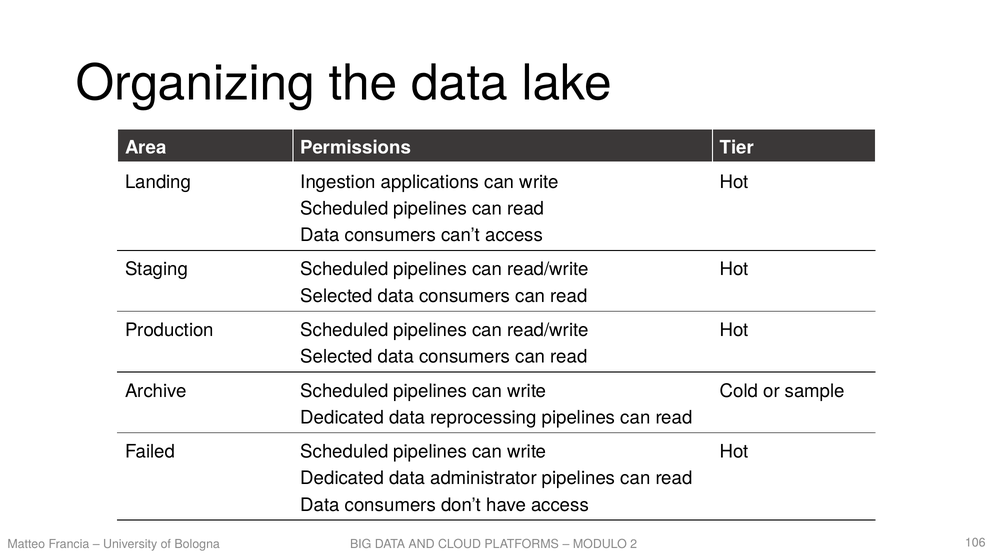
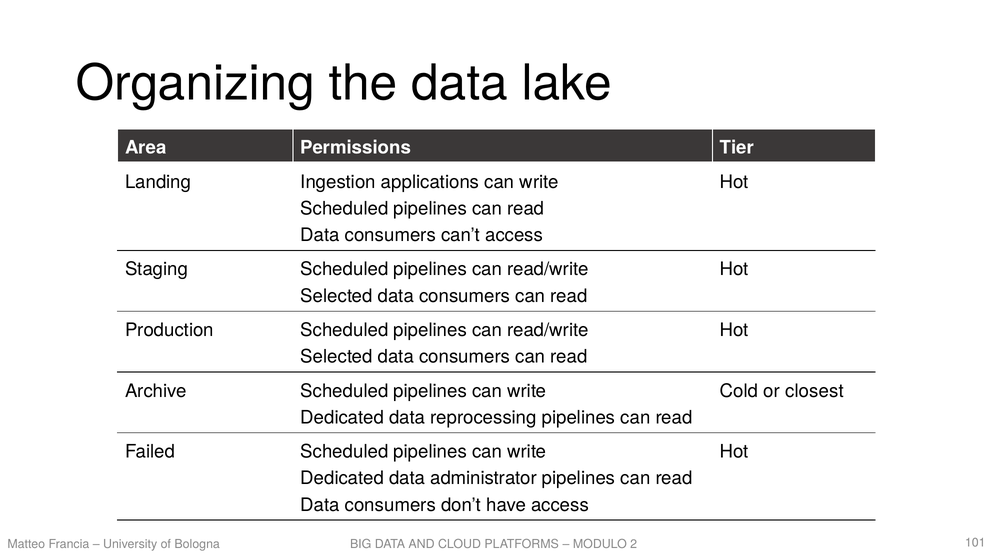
sample: sample -> closest
106: 106 -> 101
